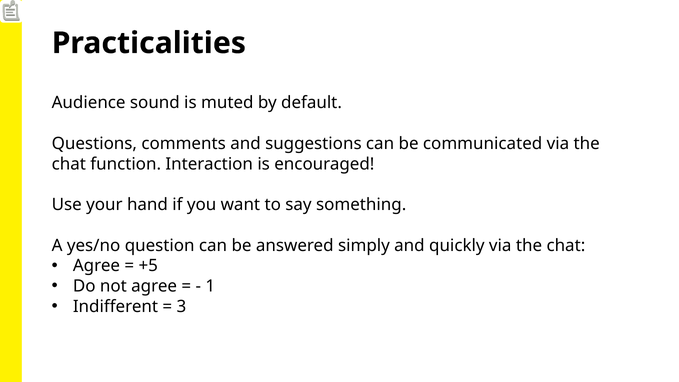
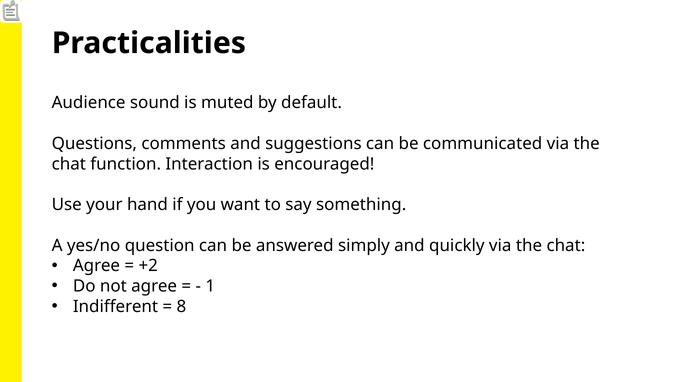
+5: +5 -> +2
3: 3 -> 8
